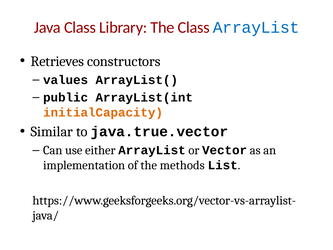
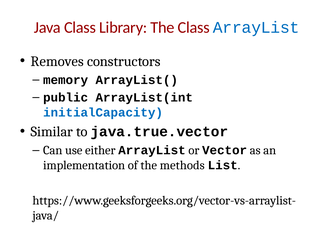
Retrieves: Retrieves -> Removes
values: values -> memory
initialCapacity colour: orange -> blue
